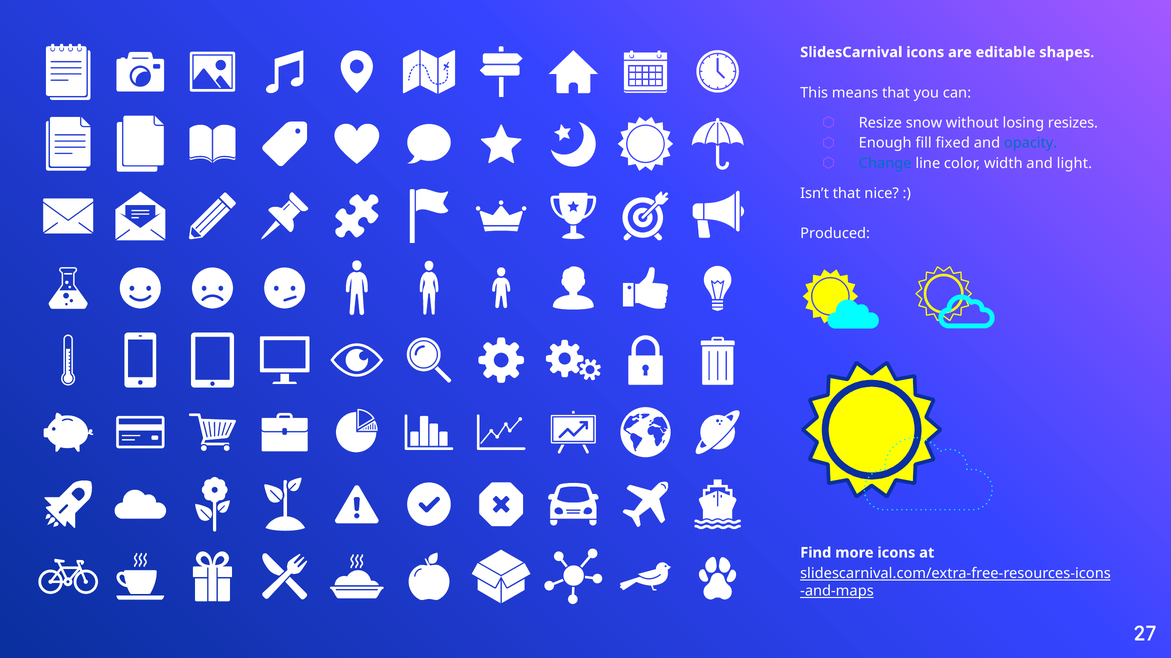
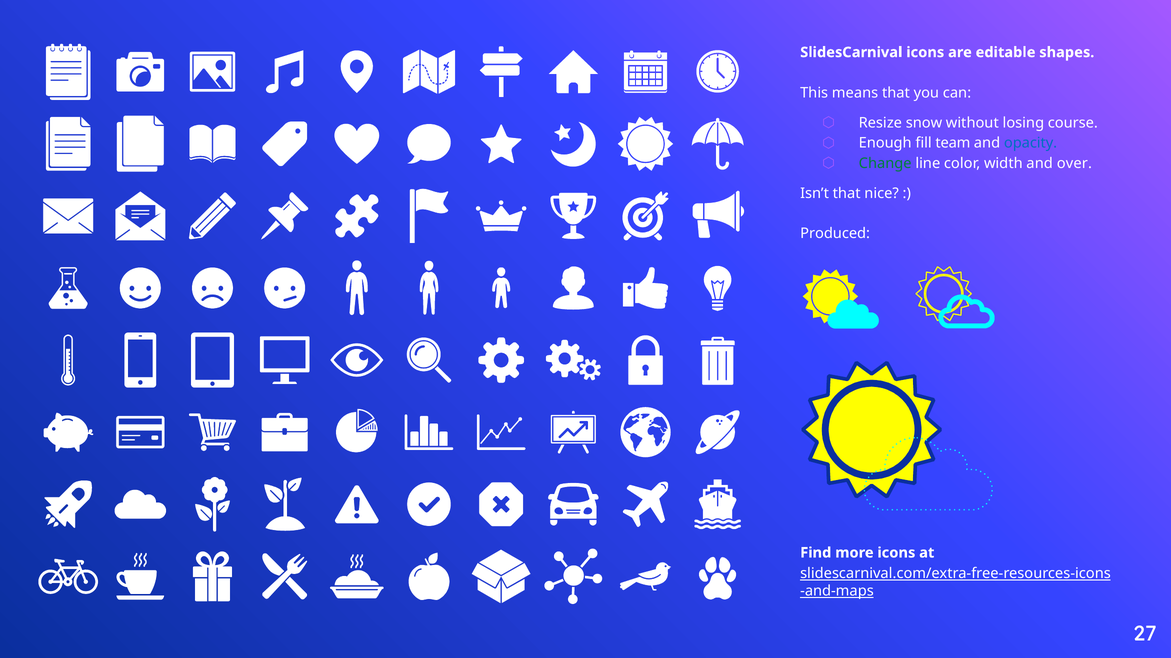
resizes: resizes -> course
fixed: fixed -> team
Change colour: blue -> green
light: light -> over
